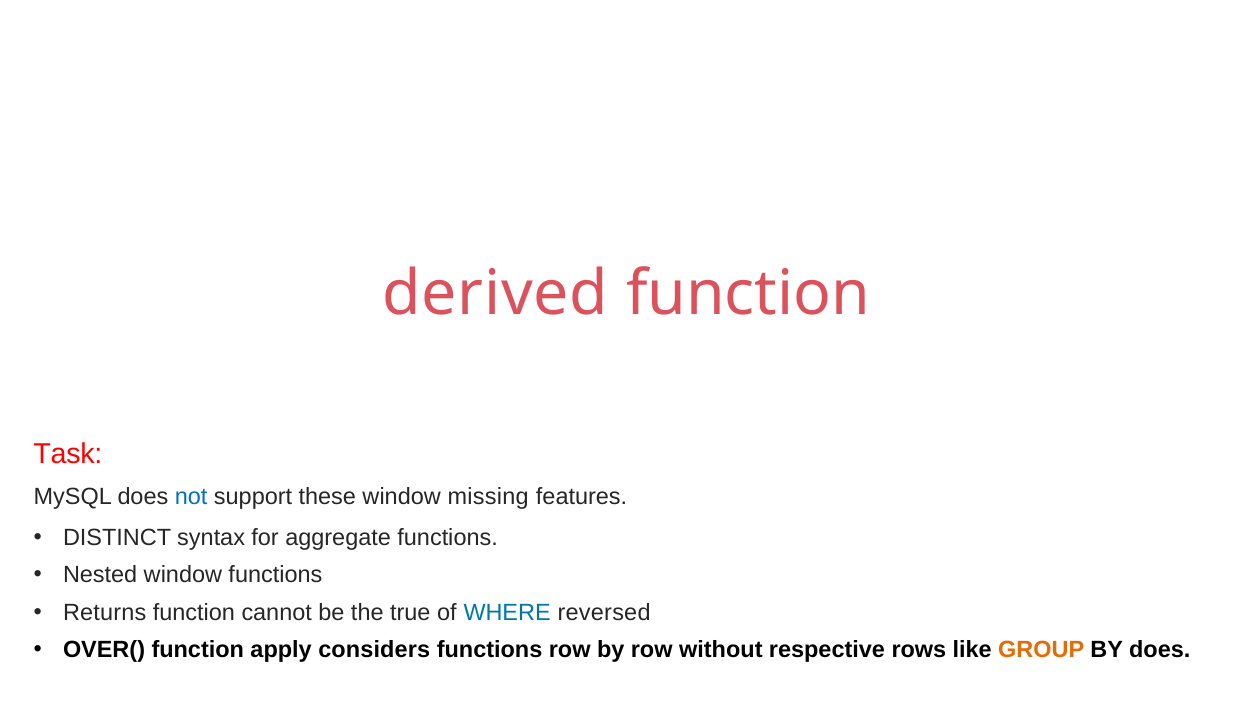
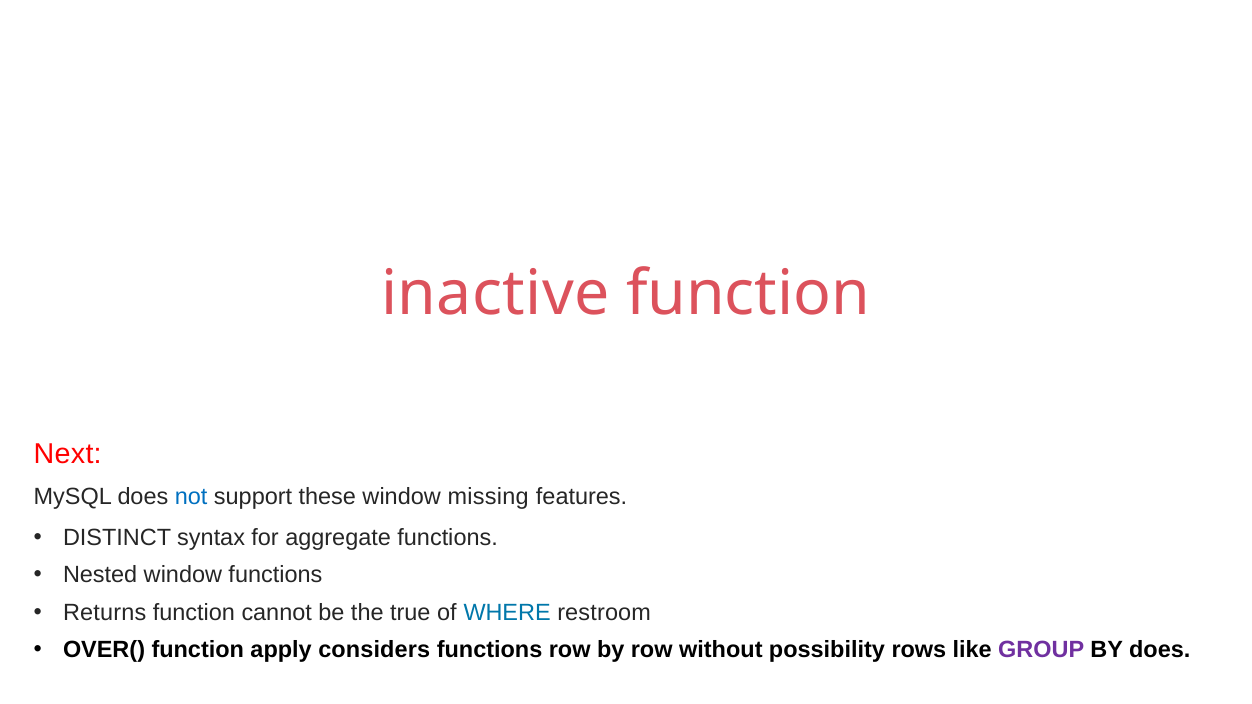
derived: derived -> inactive
Task: Task -> Next
reversed: reversed -> restroom
respective: respective -> possibility
GROUP colour: orange -> purple
